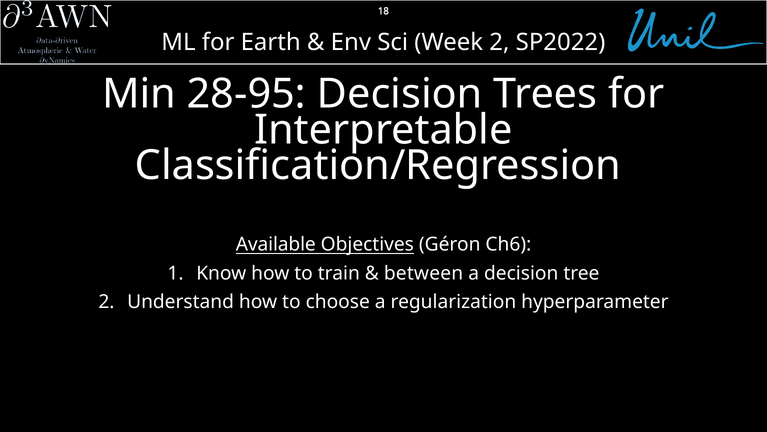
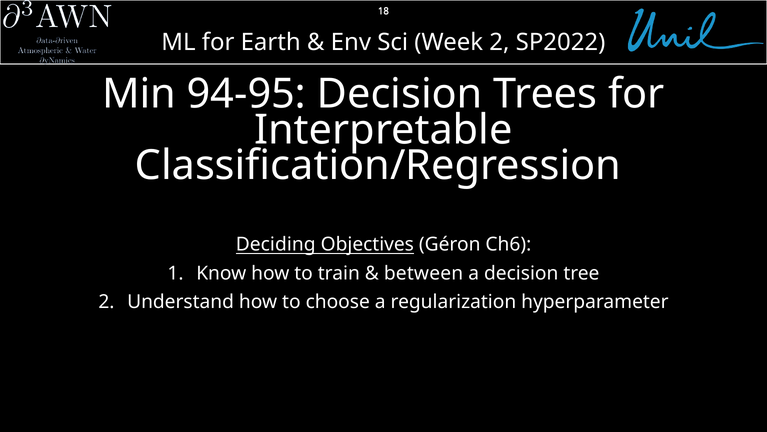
28-95: 28-95 -> 94-95
Available: Available -> Deciding
